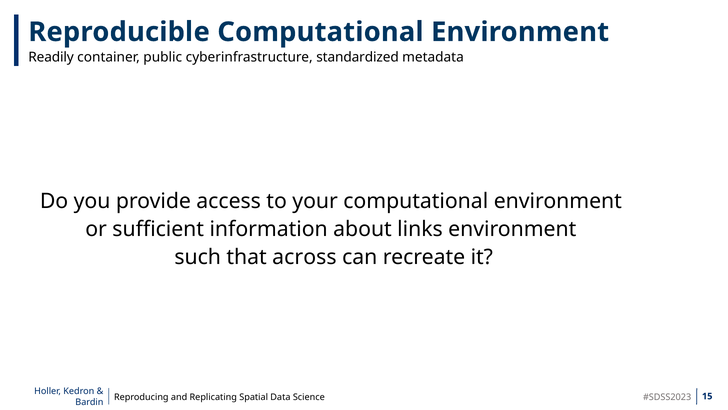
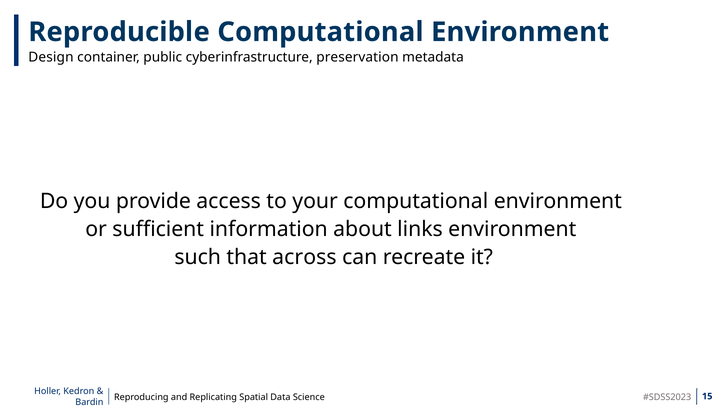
Readily: Readily -> Design
standardized: standardized -> preservation
